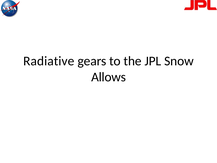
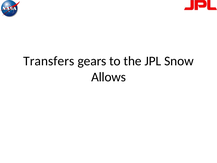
Radiative: Radiative -> Transfers
